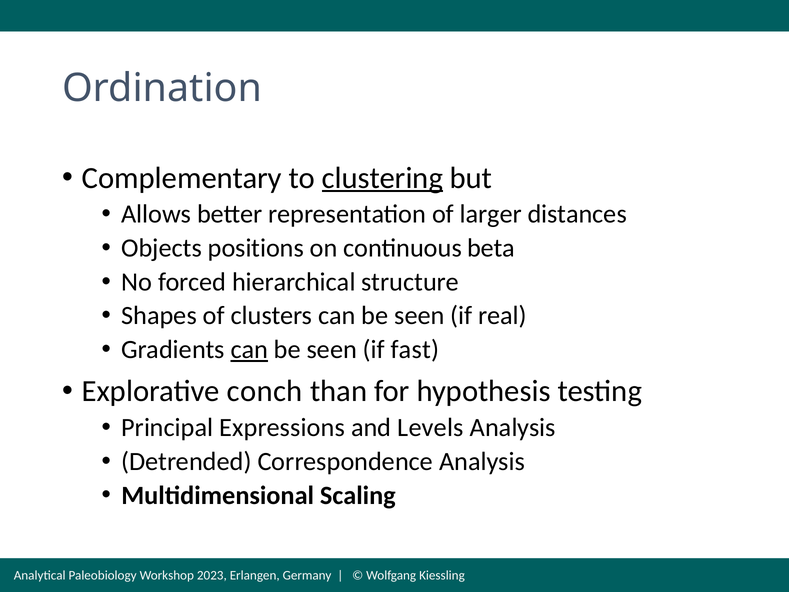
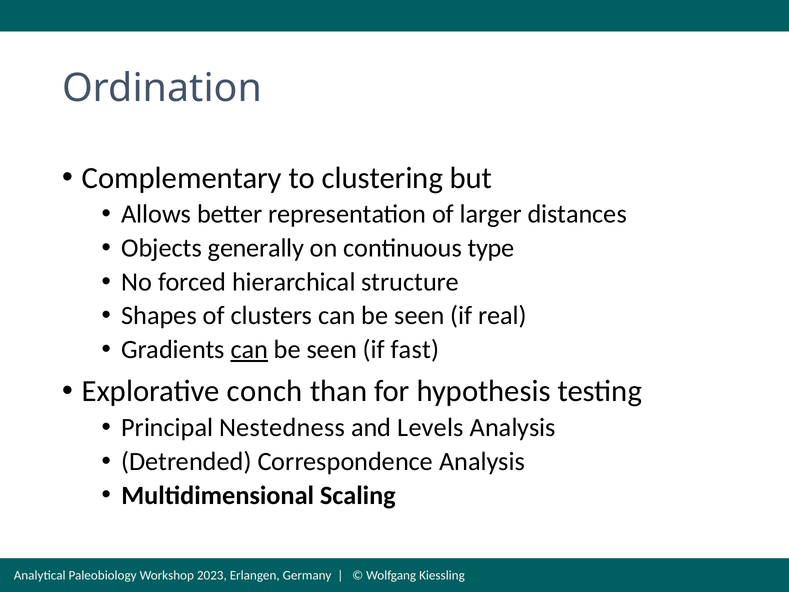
clustering underline: present -> none
positions: positions -> generally
beta: beta -> type
Expressions: Expressions -> Nestedness
